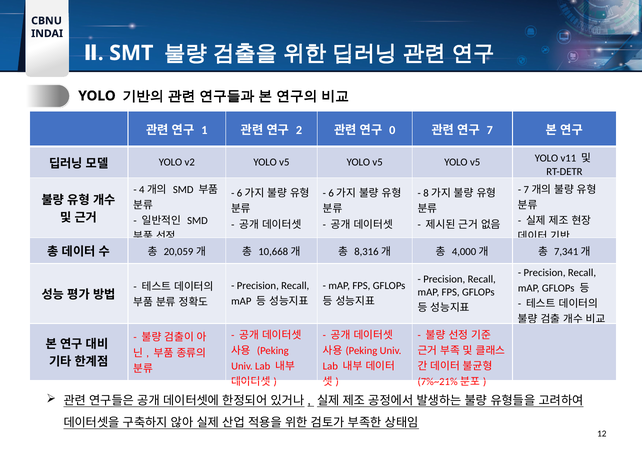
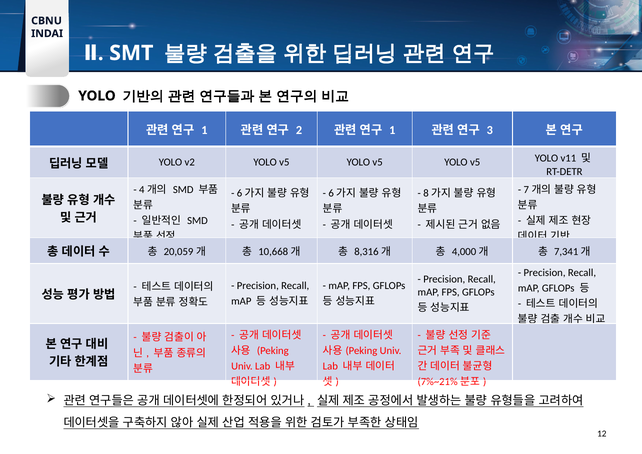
0 at (392, 130): 0 -> 1
7: 7 -> 3
